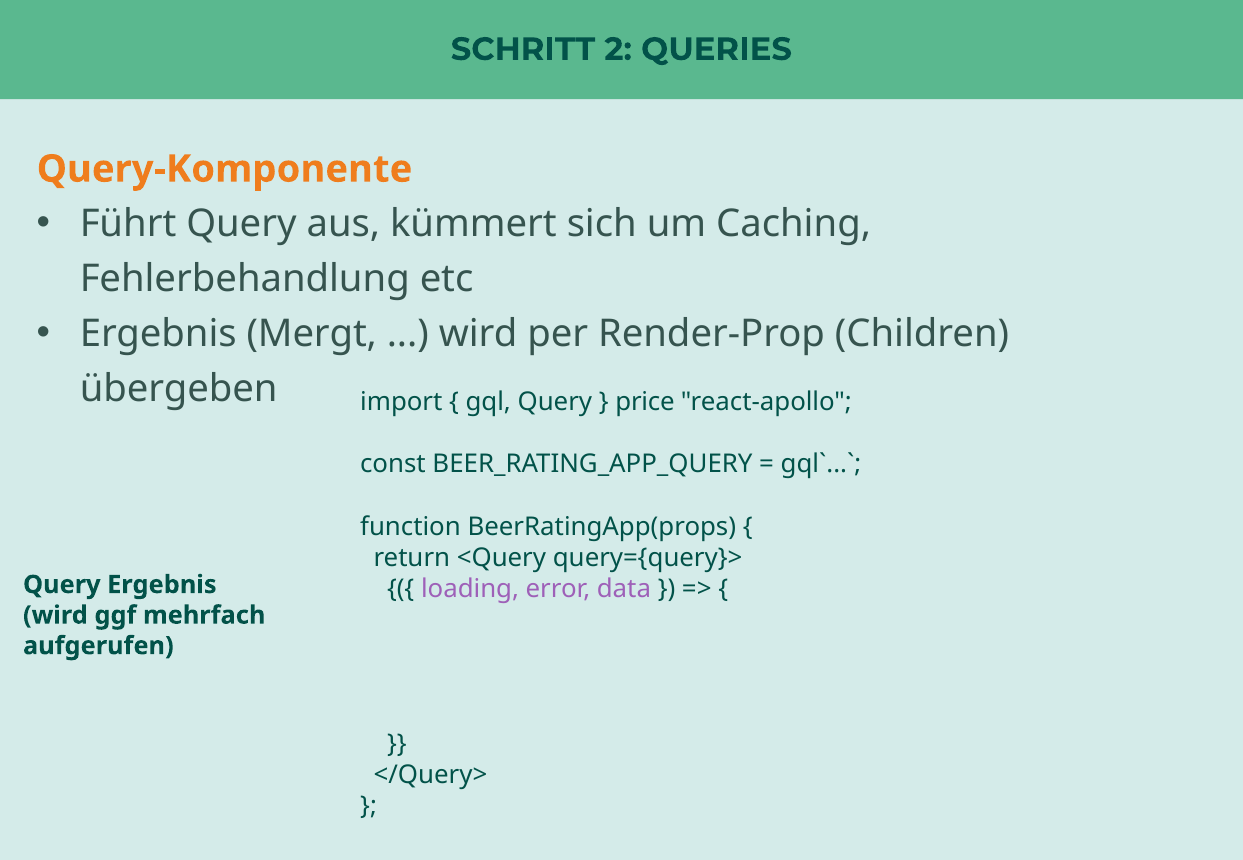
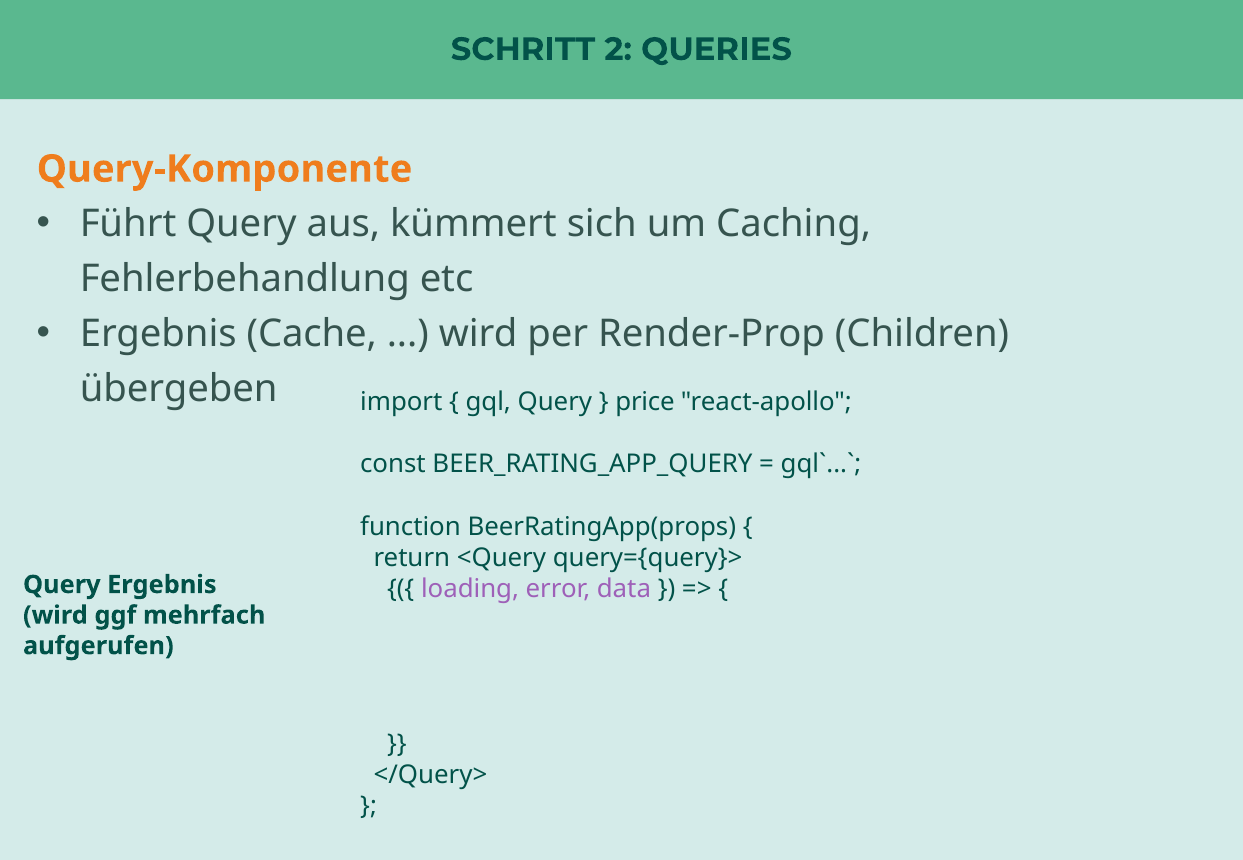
Mergt: Mergt -> Cache
